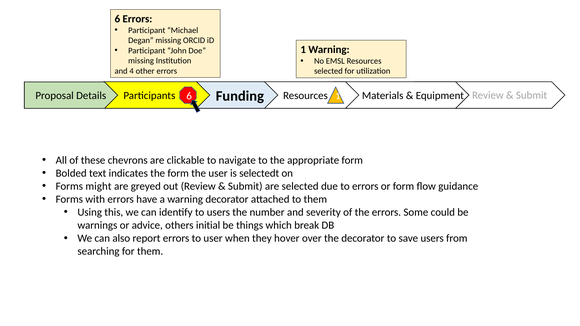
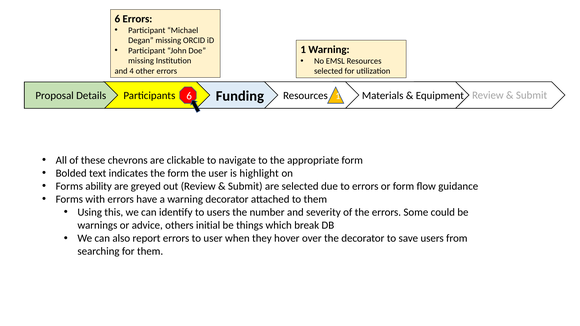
selectedt: selectedt -> highlight
might: might -> ability
